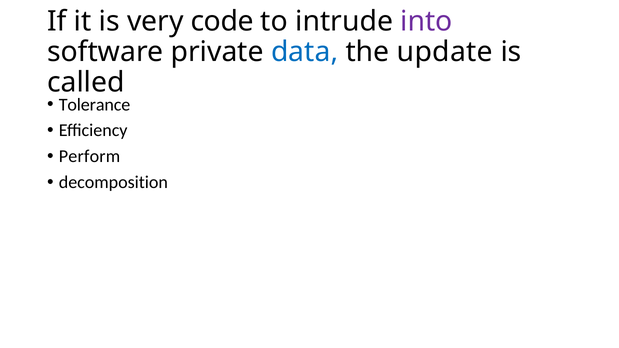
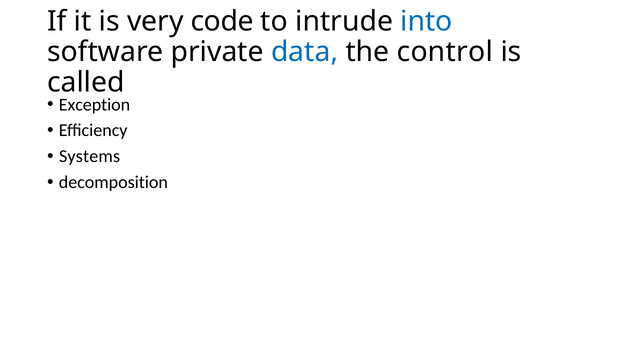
into colour: purple -> blue
update: update -> control
Tolerance: Tolerance -> Exception
Perform: Perform -> Systems
